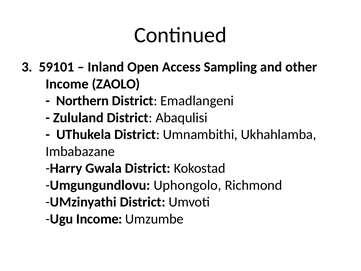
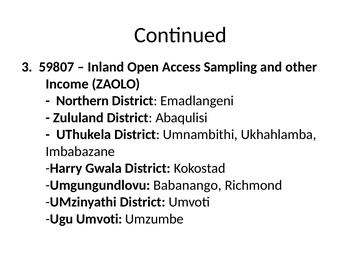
59101: 59101 -> 59807
Uphongolo: Uphongolo -> Babanango
Ugu Income: Income -> Umvoti
